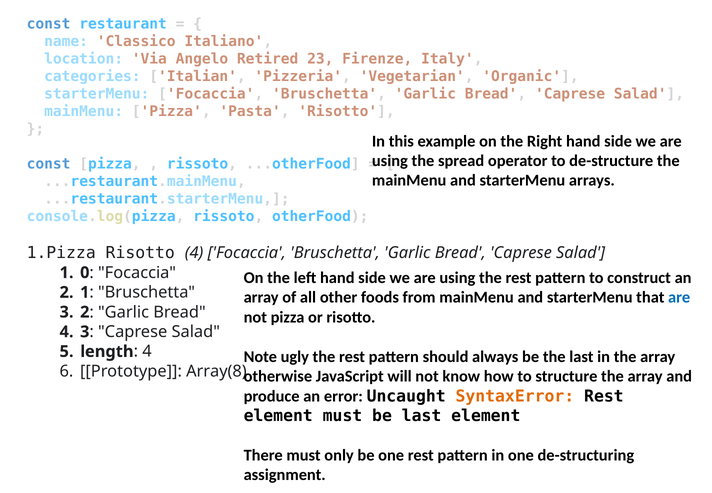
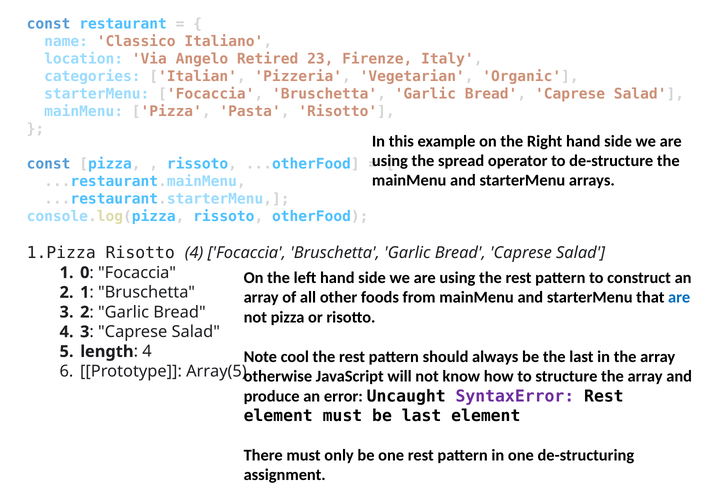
ugly: ugly -> cool
Array(8: Array(8 -> Array(5
SyntaxError colour: orange -> purple
